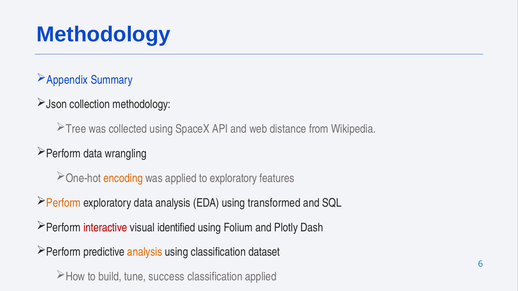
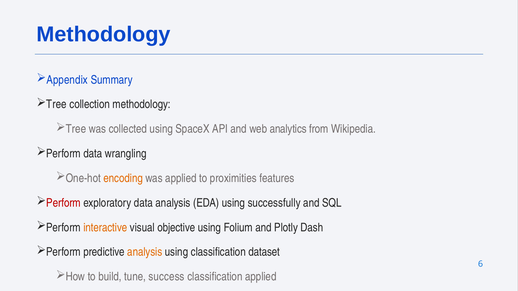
Json at (57, 105): Json -> Tree
distance: distance -> analytics
to exploratory: exploratory -> proximities
Perform at (64, 203) colour: orange -> red
transformed: transformed -> successfully
interactive colour: red -> orange
identified: identified -> objective
